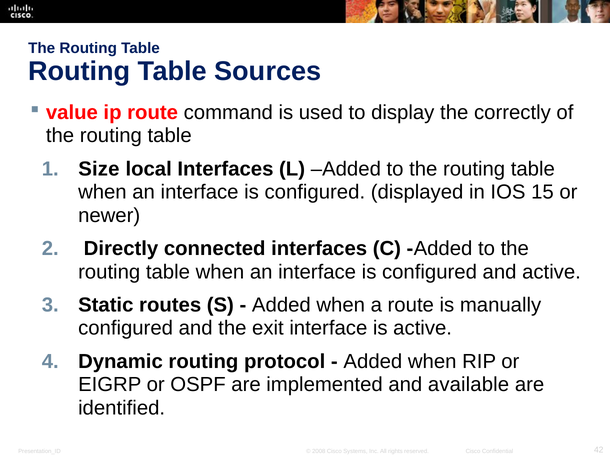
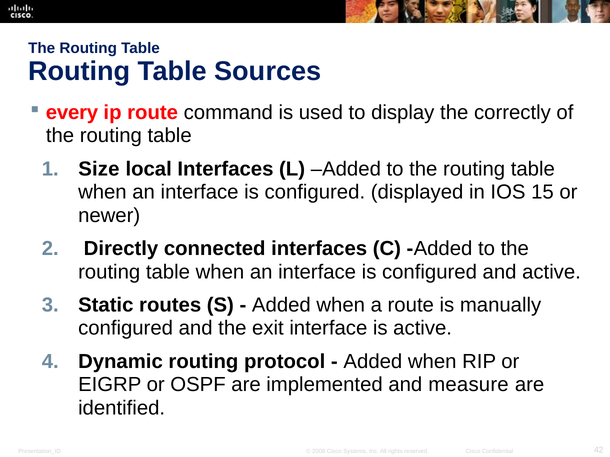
value: value -> every
available: available -> measure
